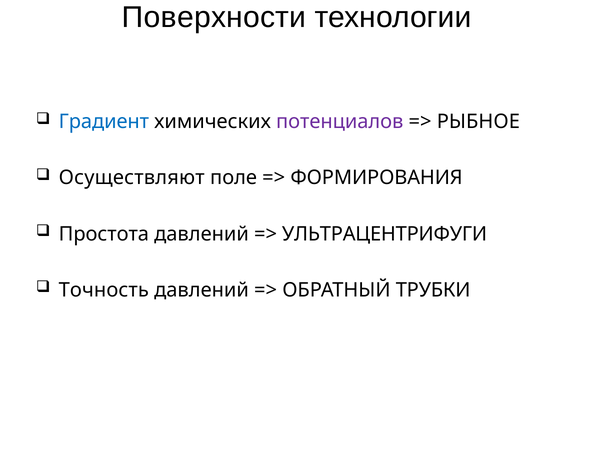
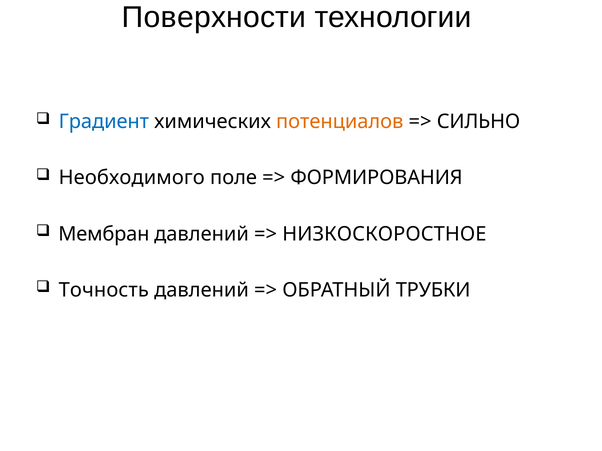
потенциалов colour: purple -> orange
РЫБНОЕ: РЫБНОЕ -> СИЛЬНО
Осуществляют: Осуществляют -> Необходимого
Простота: Простота -> Мембран
УЛЬТРАЦЕНТРИФУГИ: УЛЬТРАЦЕНТРИФУГИ -> НИЗКОСКОРОСТНОЕ
